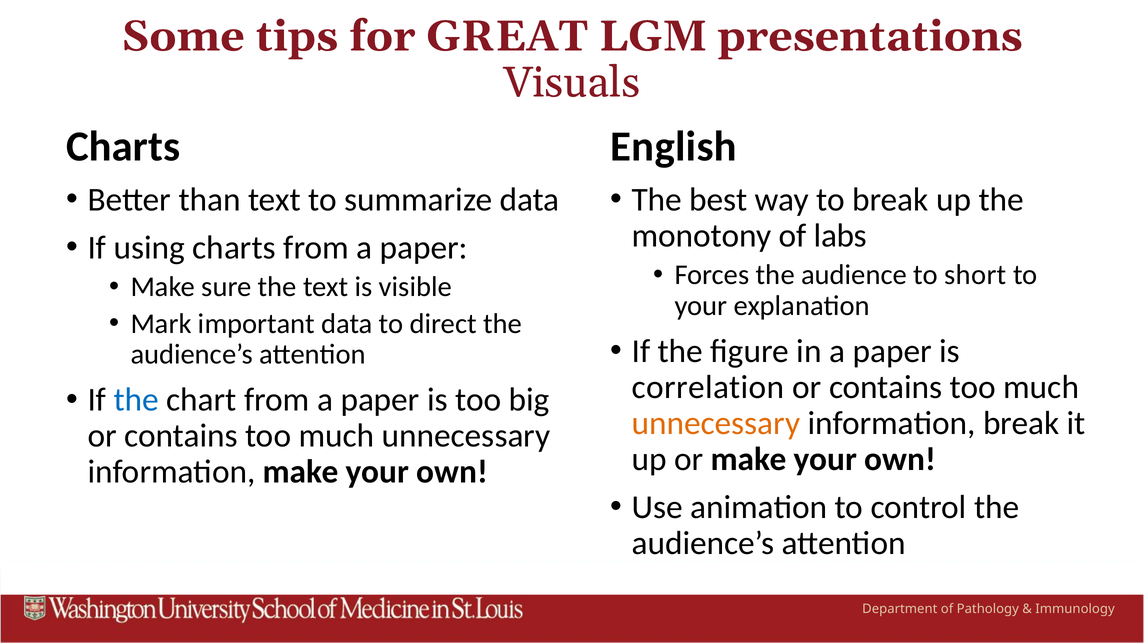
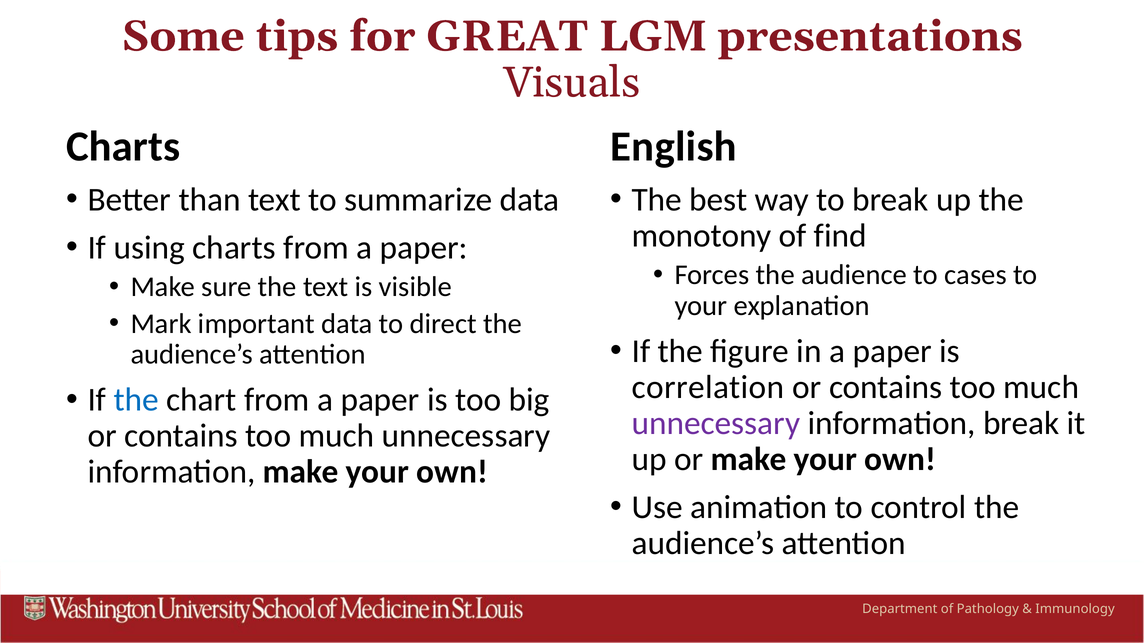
labs: labs -> find
short: short -> cases
unnecessary at (716, 424) colour: orange -> purple
